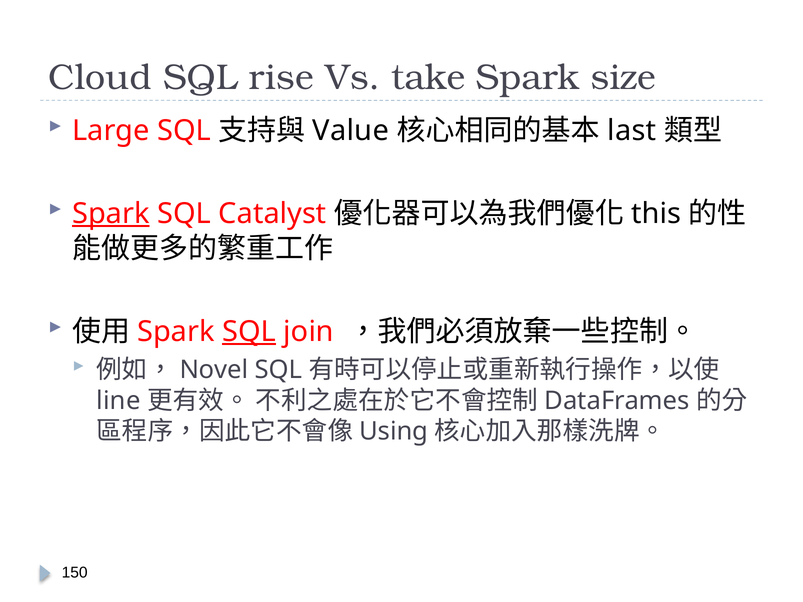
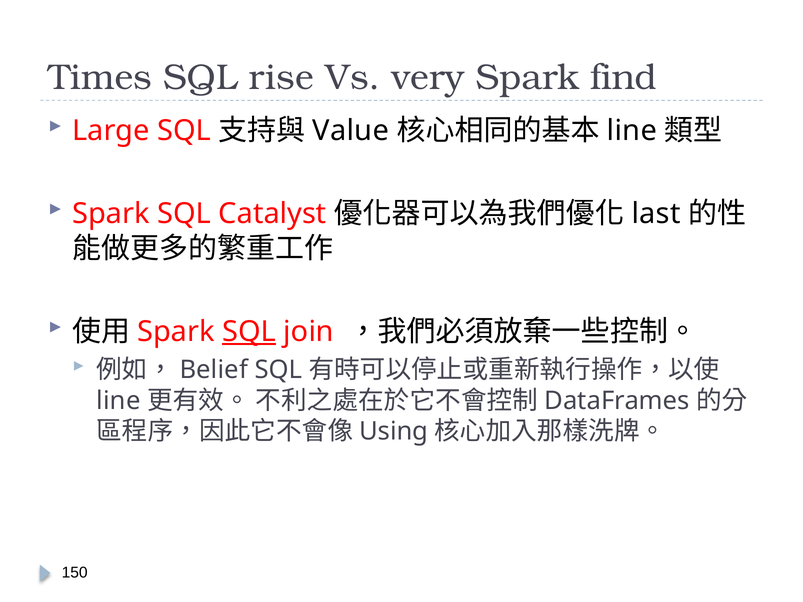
Cloud: Cloud -> Times
take: take -> very
size: size -> find
last at (632, 131): last -> line
Spark at (111, 214) underline: present -> none
this: this -> last
Novel: Novel -> Belief
